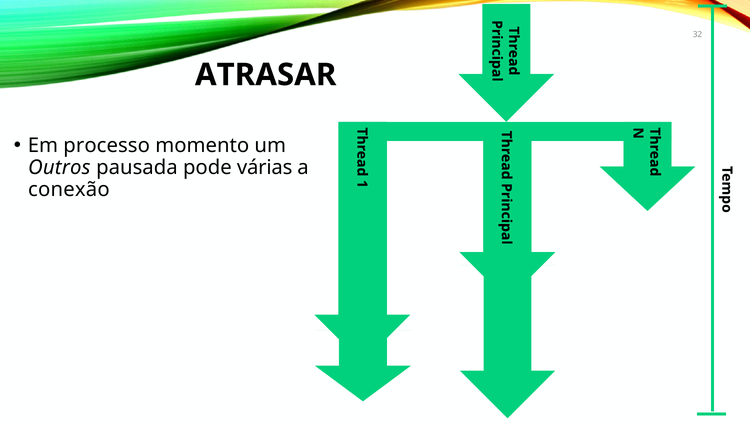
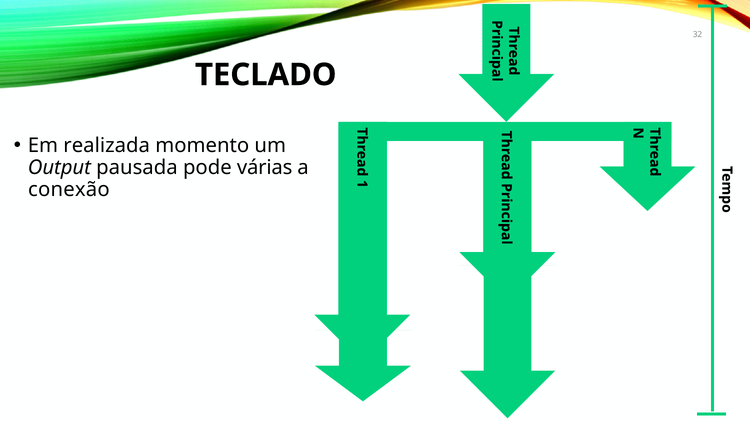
ATRASAR: ATRASAR -> TECLADO
processo: processo -> realizada
Outros: Outros -> Output
